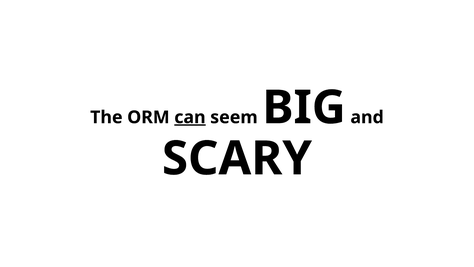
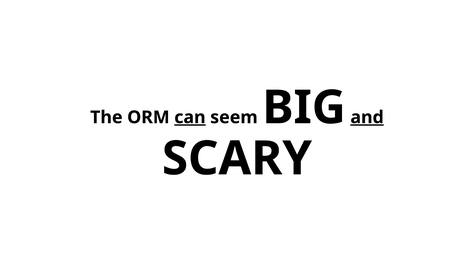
and underline: none -> present
